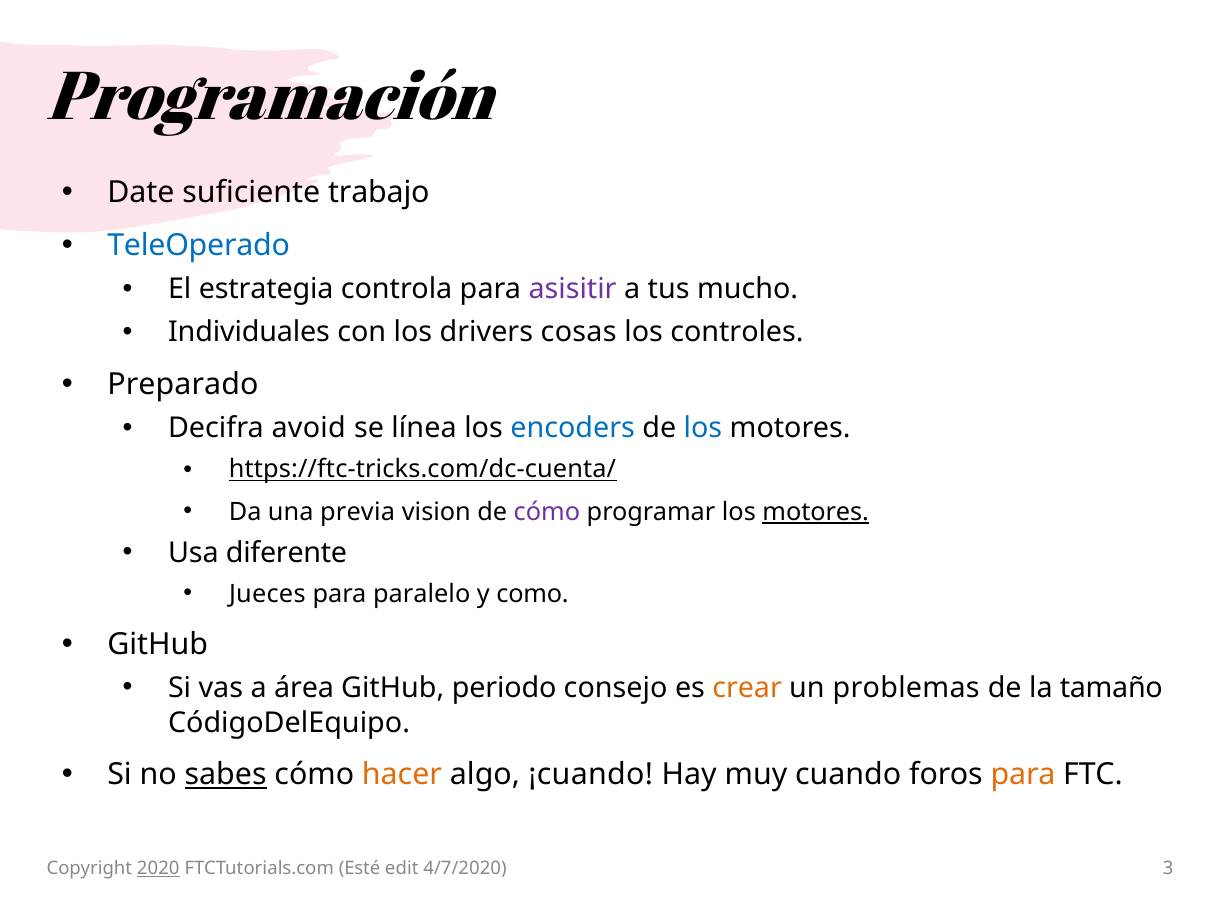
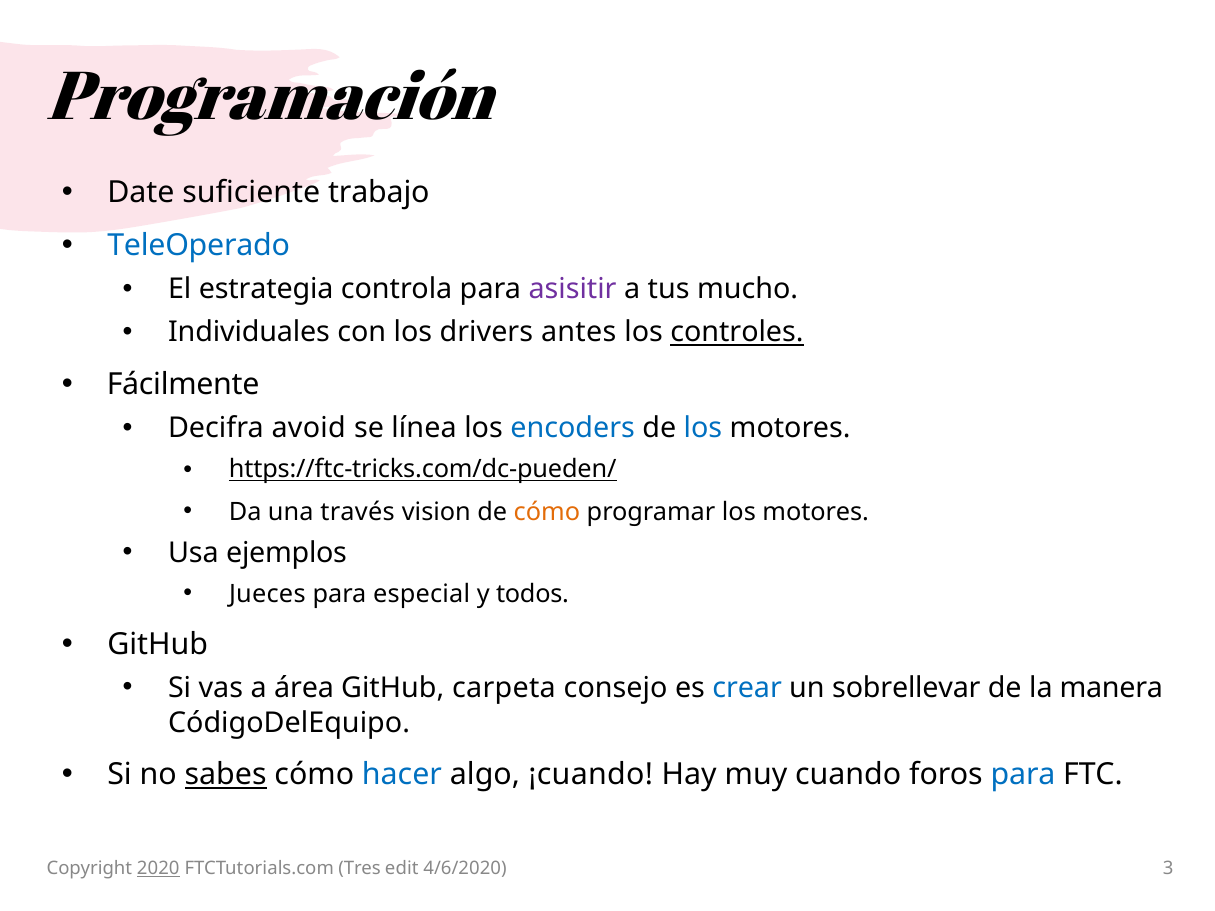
cosas: cosas -> antes
controles underline: none -> present
Preparado: Preparado -> Fácilmente
https://ftc-tricks.com/dc-cuenta/: https://ftc-tricks.com/dc-cuenta/ -> https://ftc-tricks.com/dc-pueden/
previa: previa -> través
cómo at (547, 512) colour: purple -> orange
motores at (816, 512) underline: present -> none
diferente: diferente -> ejemplos
paralelo: paralelo -> especial
como: como -> todos
periodo: periodo -> carpeta
crear colour: orange -> blue
problemas: problemas -> sobrellevar
tamaño: tamaño -> manera
hacer colour: orange -> blue
para at (1023, 775) colour: orange -> blue
Esté: Esté -> Tres
4/7/2020: 4/7/2020 -> 4/6/2020
